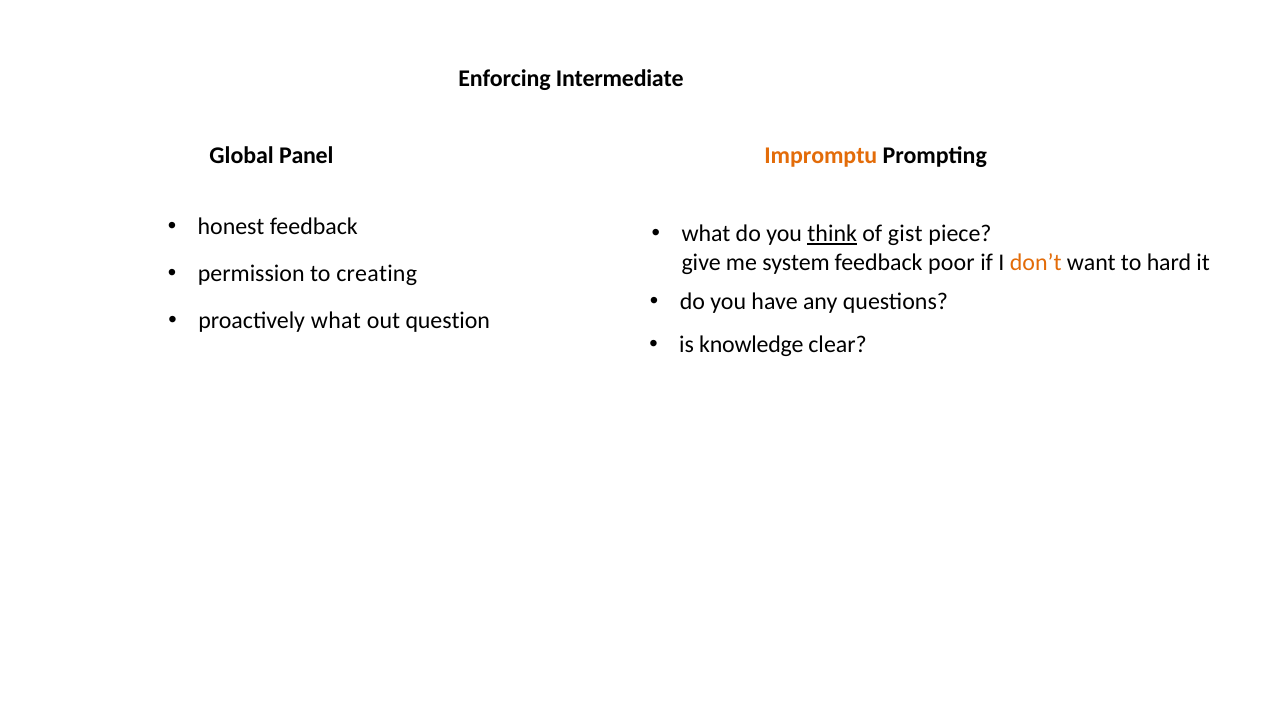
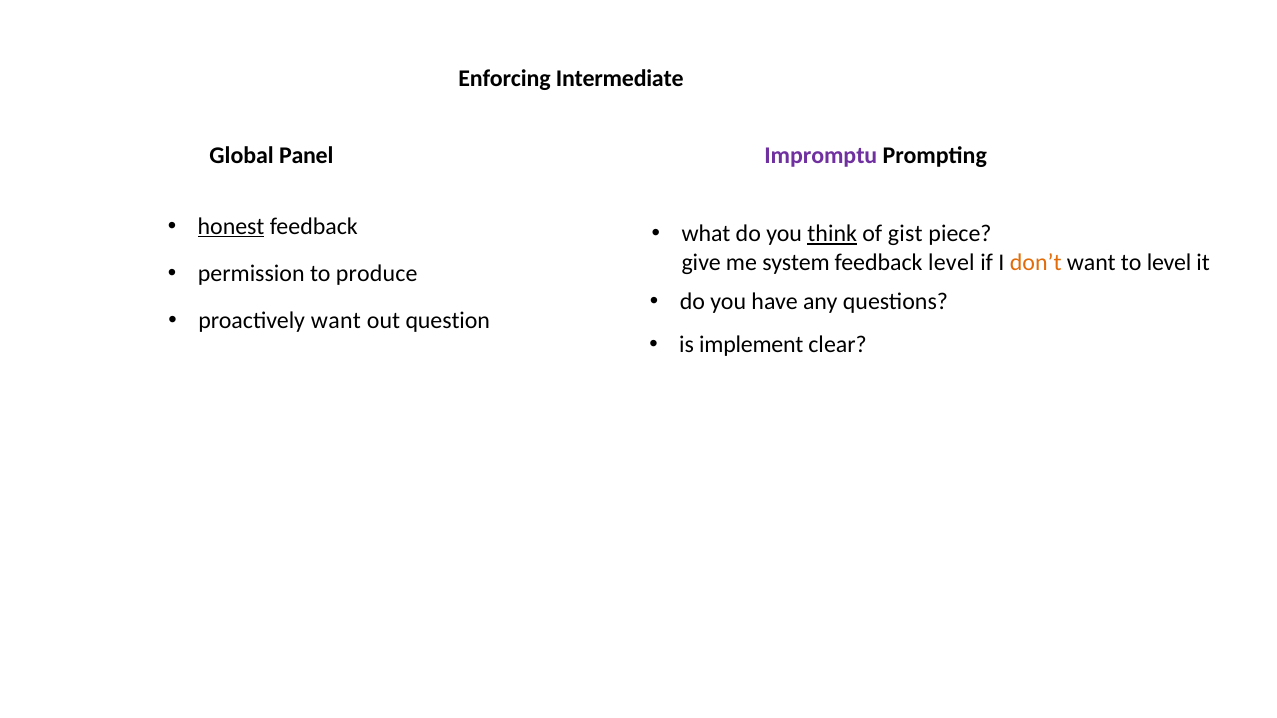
Impromptu colour: orange -> purple
honest underline: none -> present
feedback poor: poor -> level
to hard: hard -> level
creating: creating -> produce
proactively what: what -> want
knowledge: knowledge -> implement
